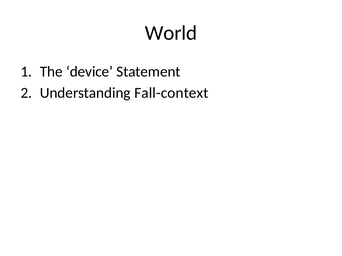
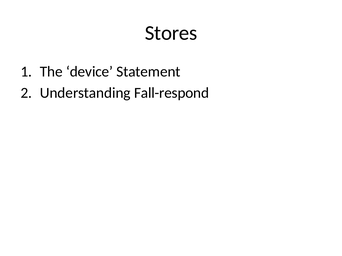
World: World -> Stores
Fall-context: Fall-context -> Fall-respond
